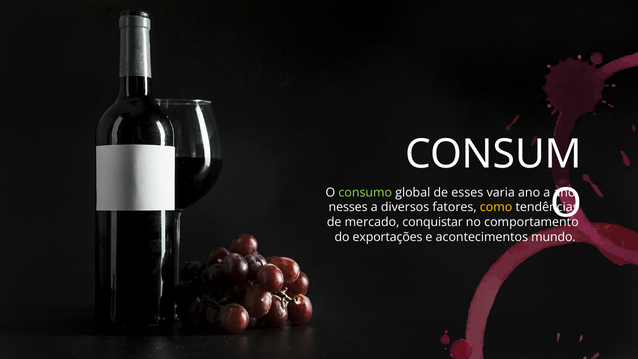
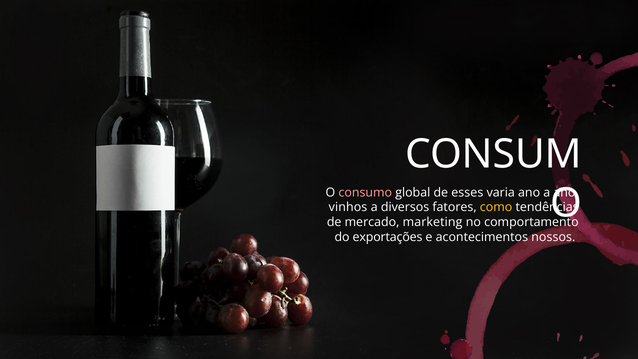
consumo colour: light green -> pink
nesses: nesses -> vinhos
conquistar: conquistar -> marketing
mundo: mundo -> nossos
